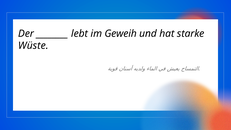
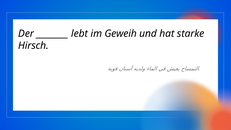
Wüste: Wüste -> Hirsch
